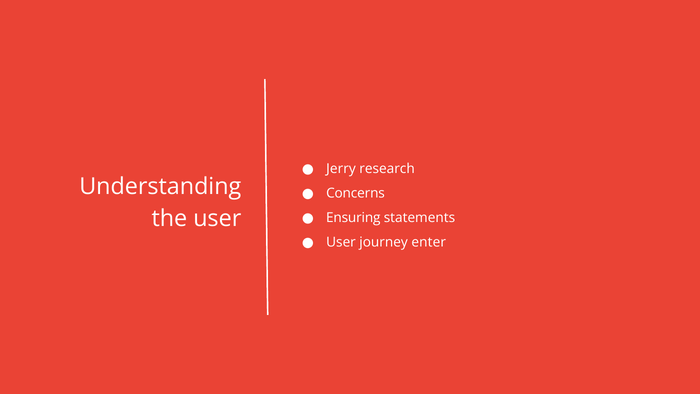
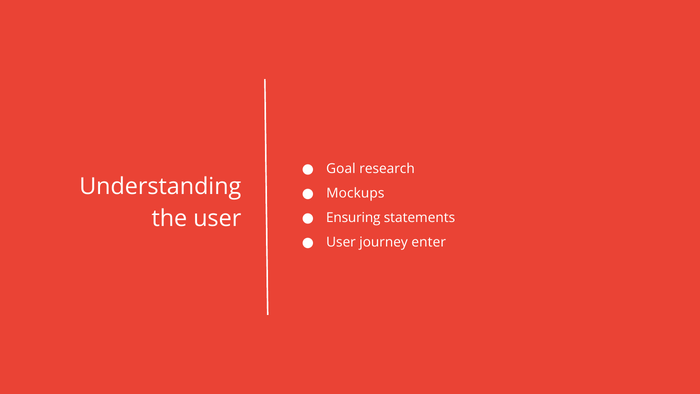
Jerry: Jerry -> Goal
Concerns: Concerns -> Mockups
